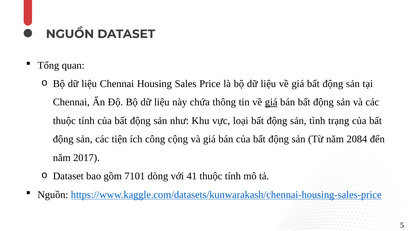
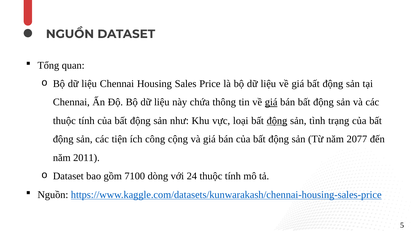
động at (277, 121) underline: none -> present
2084: 2084 -> 2077
2017: 2017 -> 2011
7101: 7101 -> 7100
41: 41 -> 24
